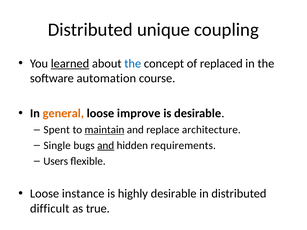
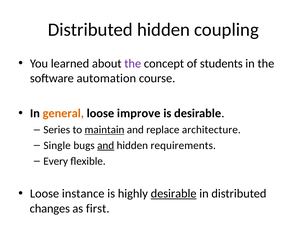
Distributed unique: unique -> hidden
learned underline: present -> none
the at (133, 64) colour: blue -> purple
replaced: replaced -> students
Spent: Spent -> Series
Users: Users -> Every
desirable at (174, 194) underline: none -> present
difficult: difficult -> changes
true: true -> first
